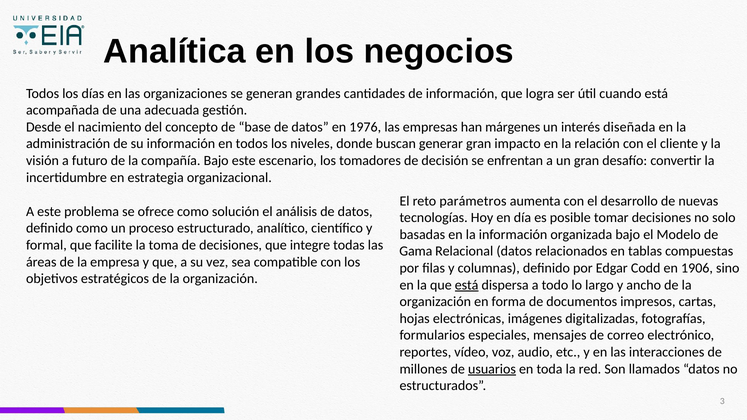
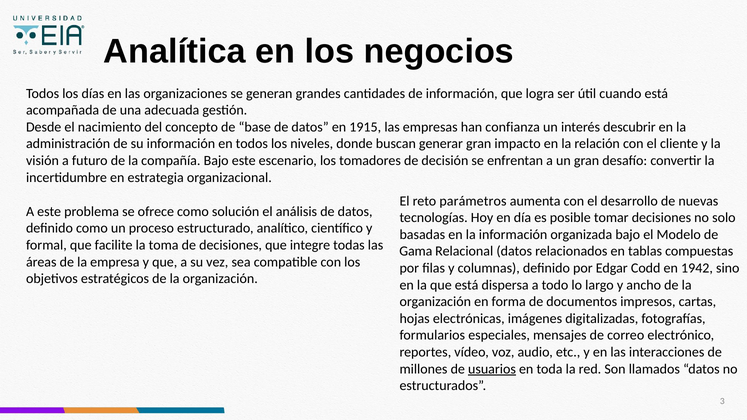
1976: 1976 -> 1915
márgenes: márgenes -> confianza
diseñada: diseñada -> descubrir
1906: 1906 -> 1942
está at (467, 285) underline: present -> none
